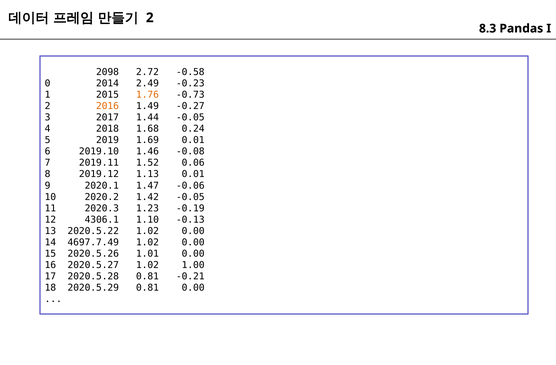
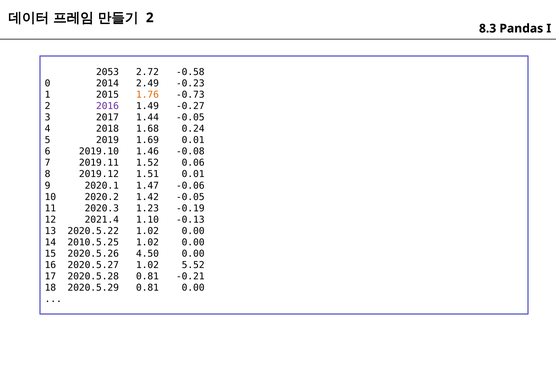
2098: 2098 -> 2053
2016 colour: orange -> purple
1.13: 1.13 -> 1.51
4306.1: 4306.1 -> 2021.4
4697.7.49: 4697.7.49 -> 2010.5.25
1.01: 1.01 -> 4.50
1.00: 1.00 -> 5.52
